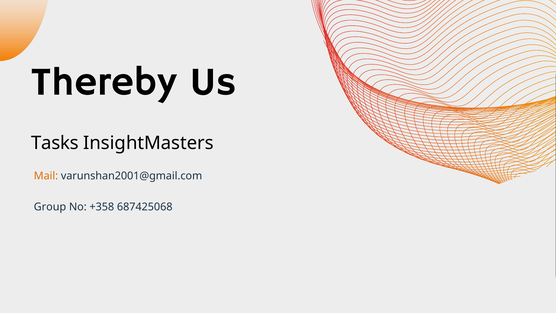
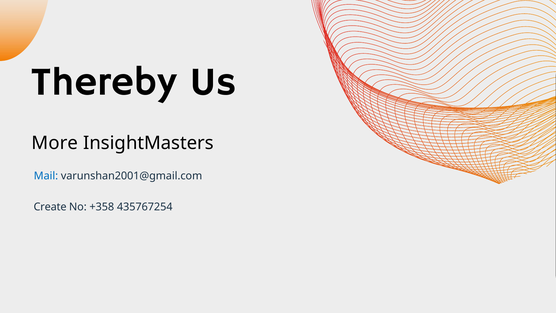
Tasks: Tasks -> More
Mail colour: orange -> blue
Group: Group -> Create
687425068: 687425068 -> 435767254
